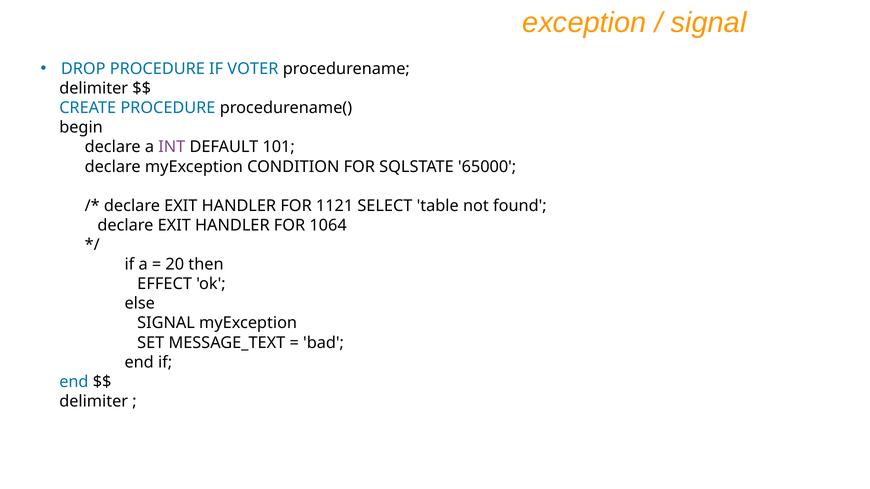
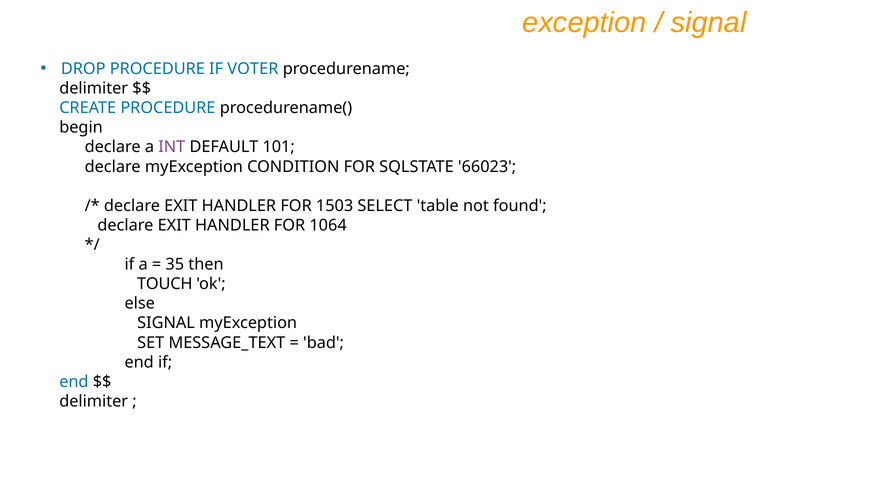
65000: 65000 -> 66023
1121: 1121 -> 1503
20: 20 -> 35
EFFECT: EFFECT -> TOUCH
